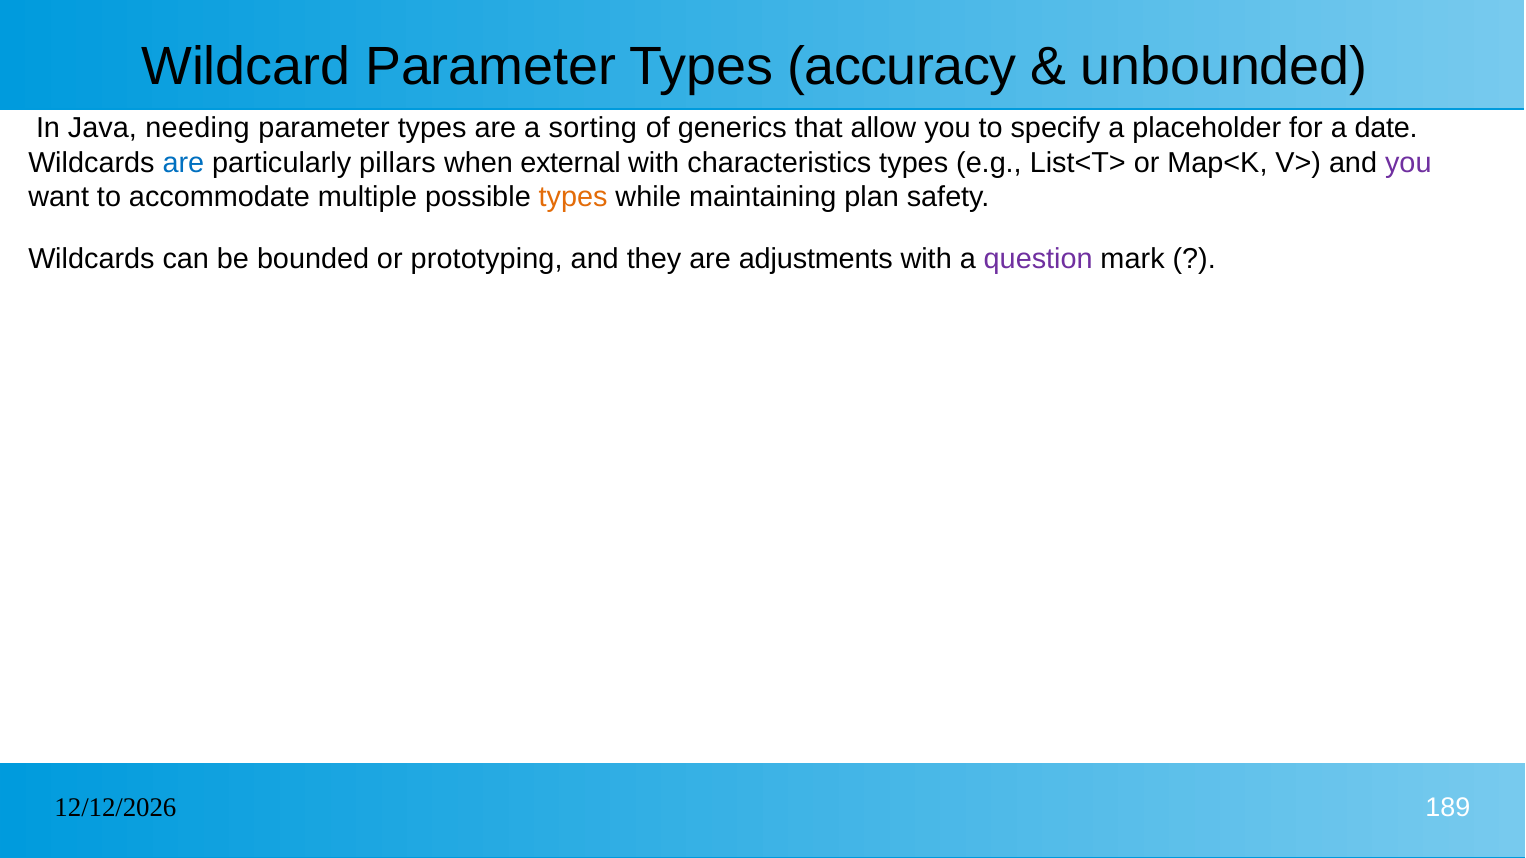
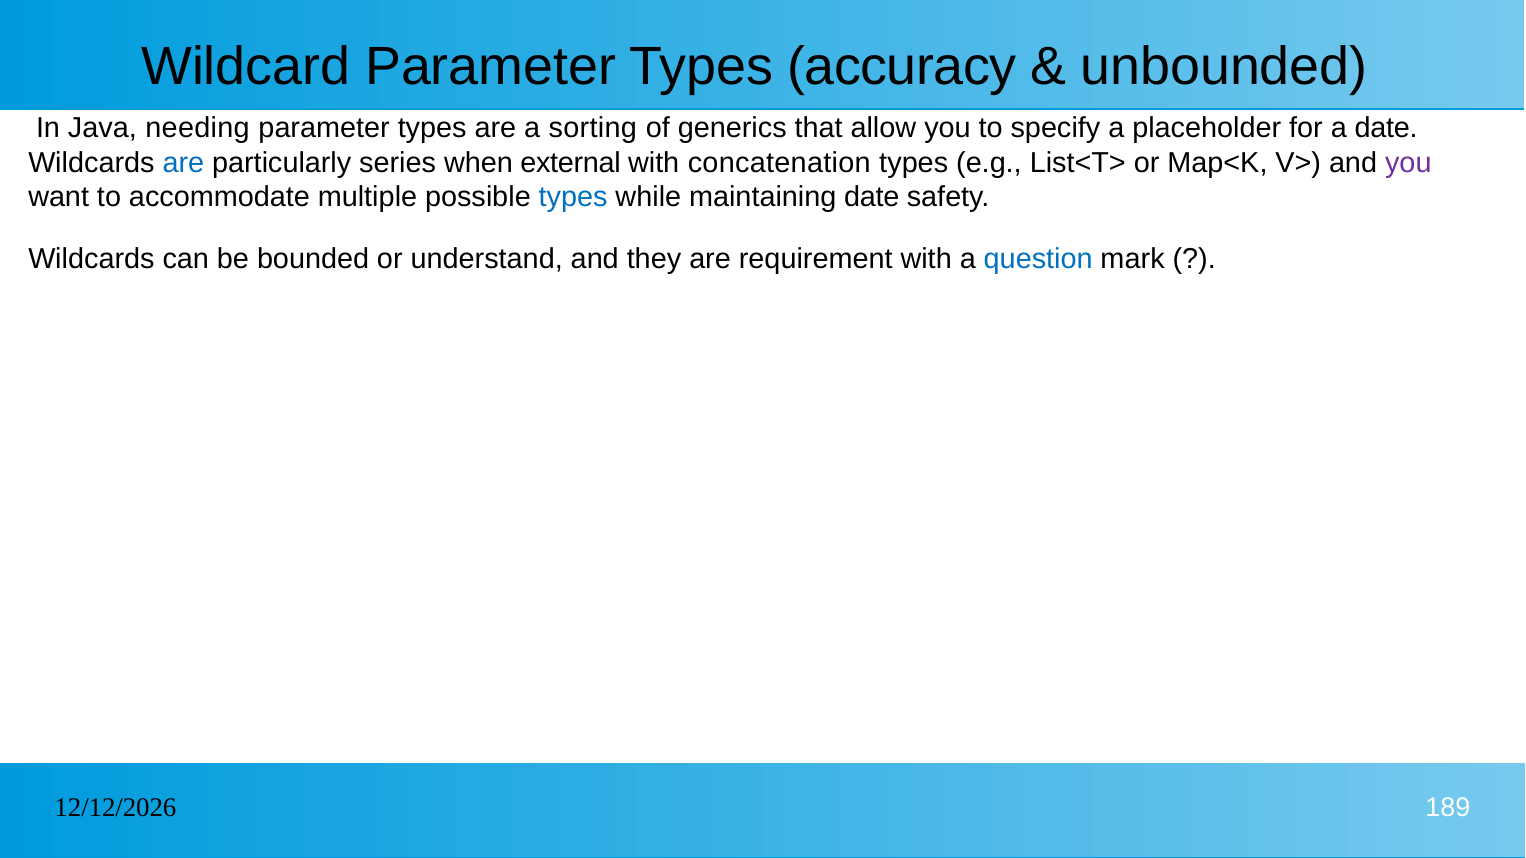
pillars: pillars -> series
characteristics: characteristics -> concatenation
types at (573, 198) colour: orange -> blue
maintaining plan: plan -> date
prototyping: prototyping -> understand
adjustments: adjustments -> requirement
question colour: purple -> blue
